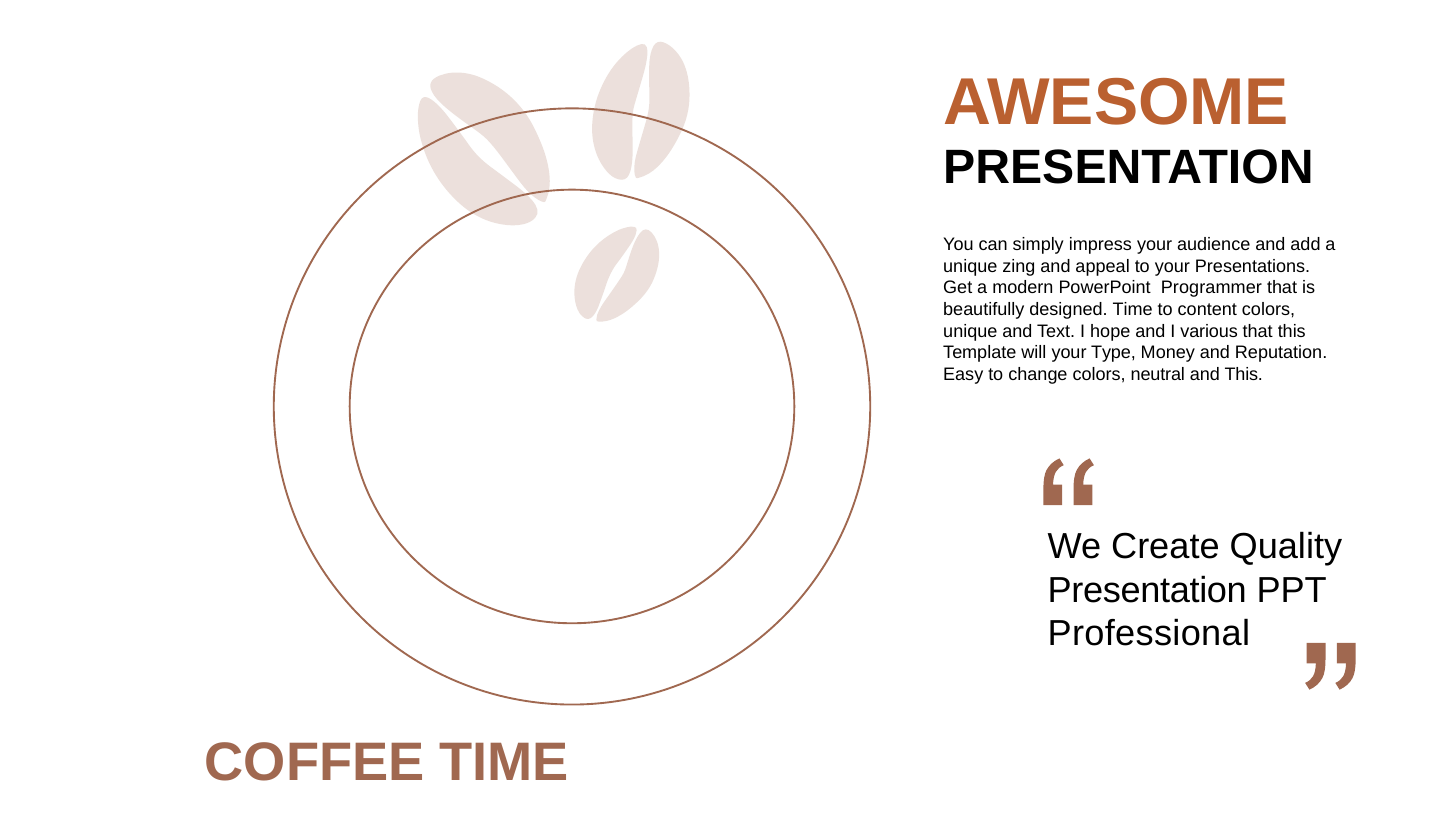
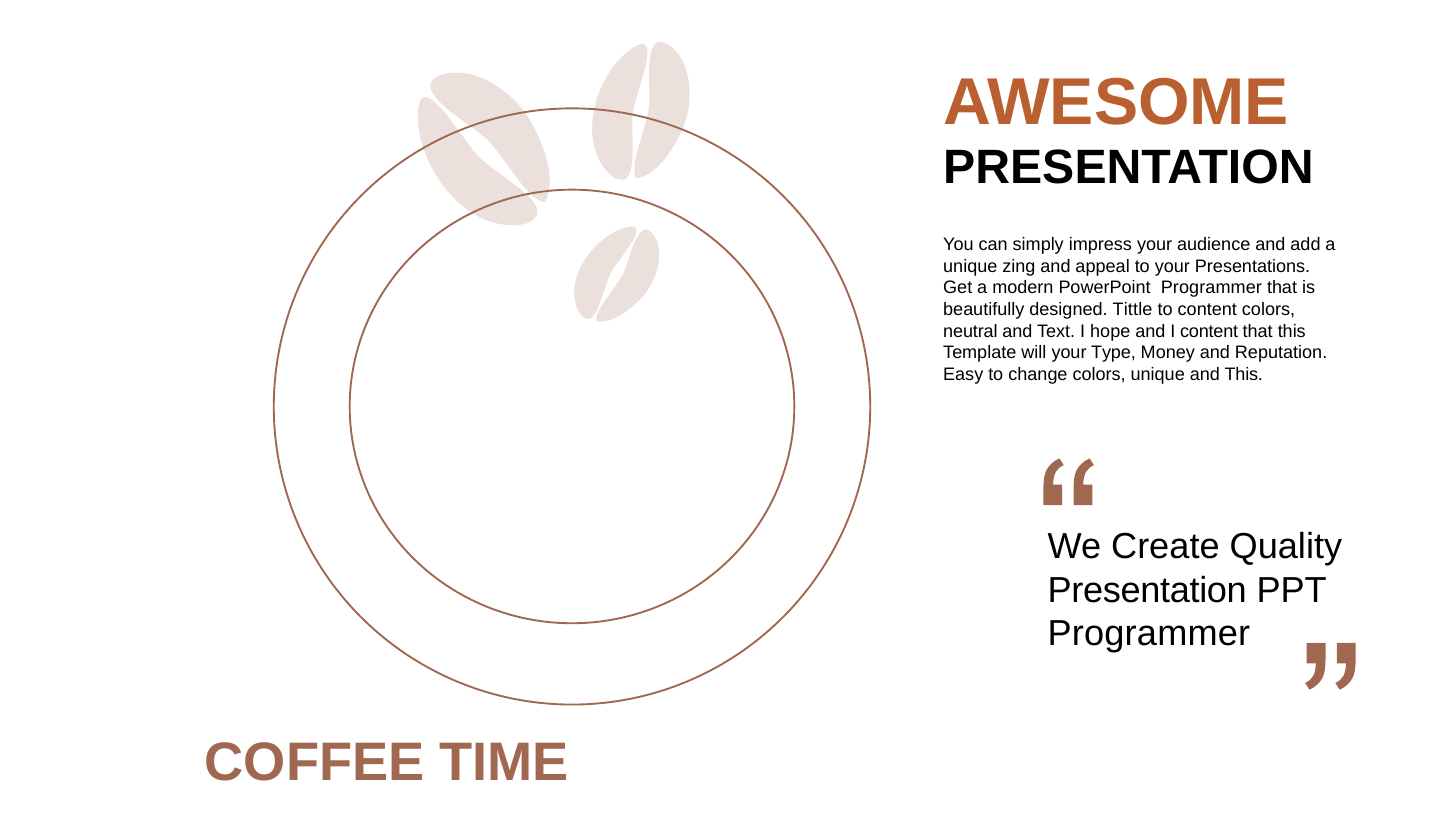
designed Time: Time -> Tittle
unique at (970, 331): unique -> neutral
I various: various -> content
colors neutral: neutral -> unique
Professional at (1149, 634): Professional -> Programmer
